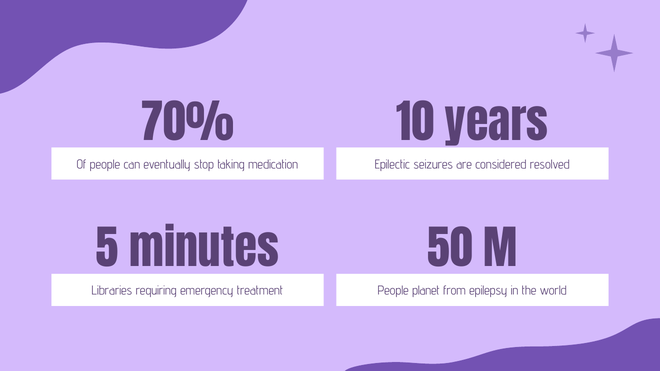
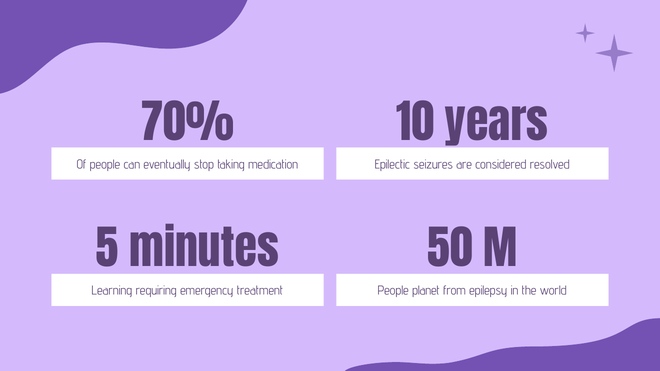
Libraries: Libraries -> Learning
